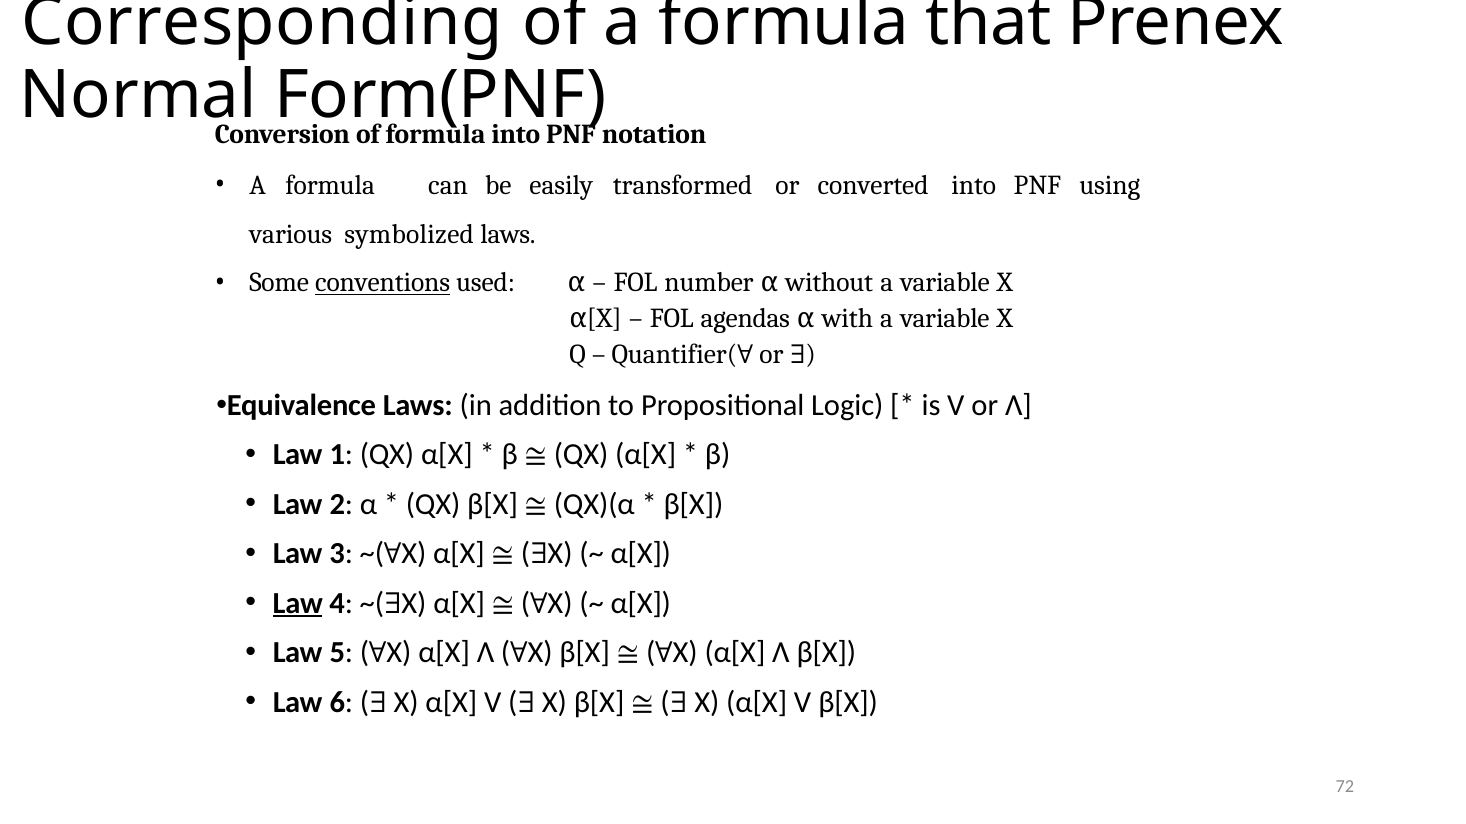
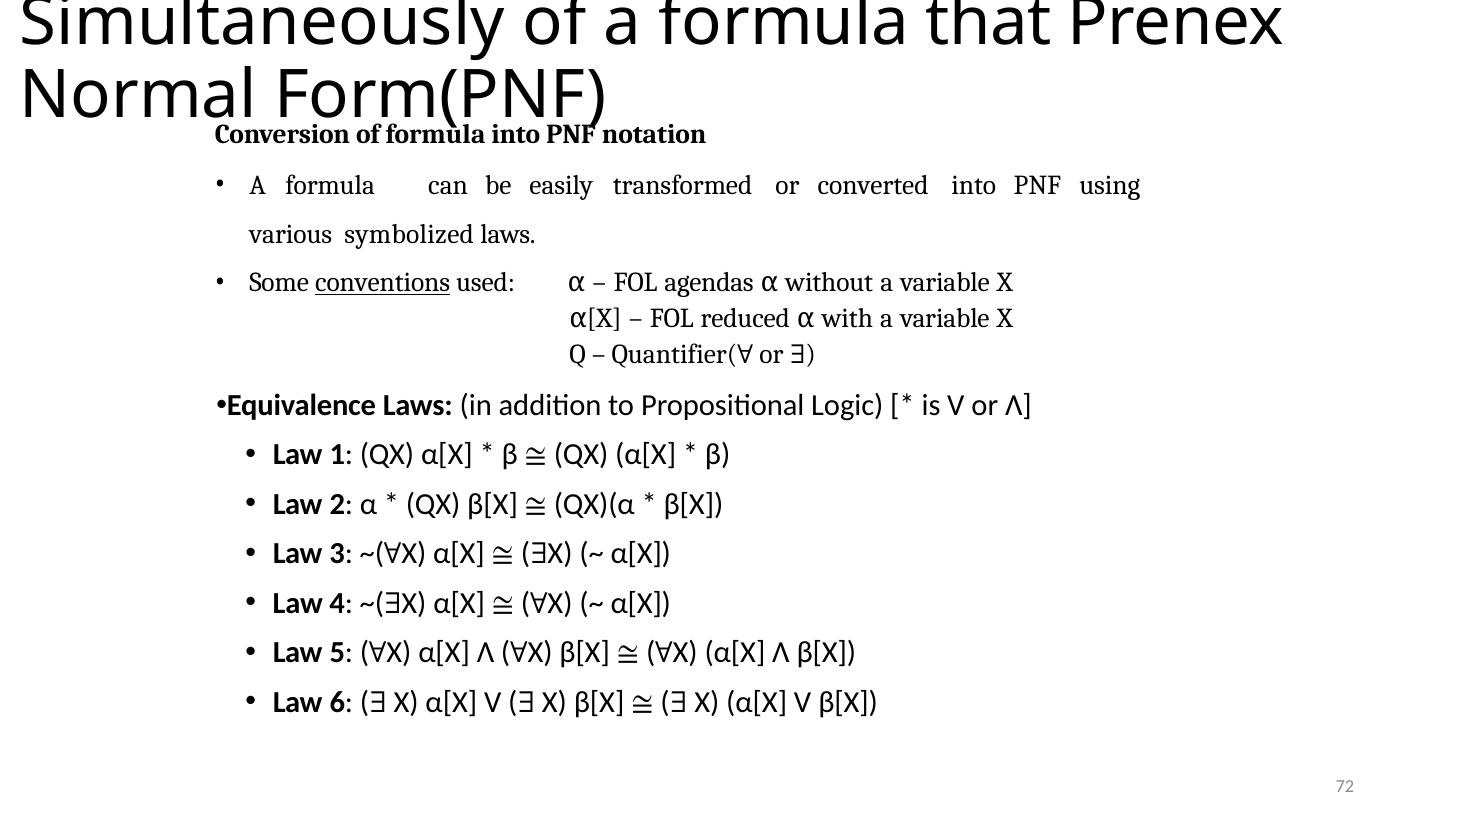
Corresponding: Corresponding -> Simultaneously
number: number -> agendas
agendas: agendas -> reduced
Law at (298, 604) underline: present -> none
